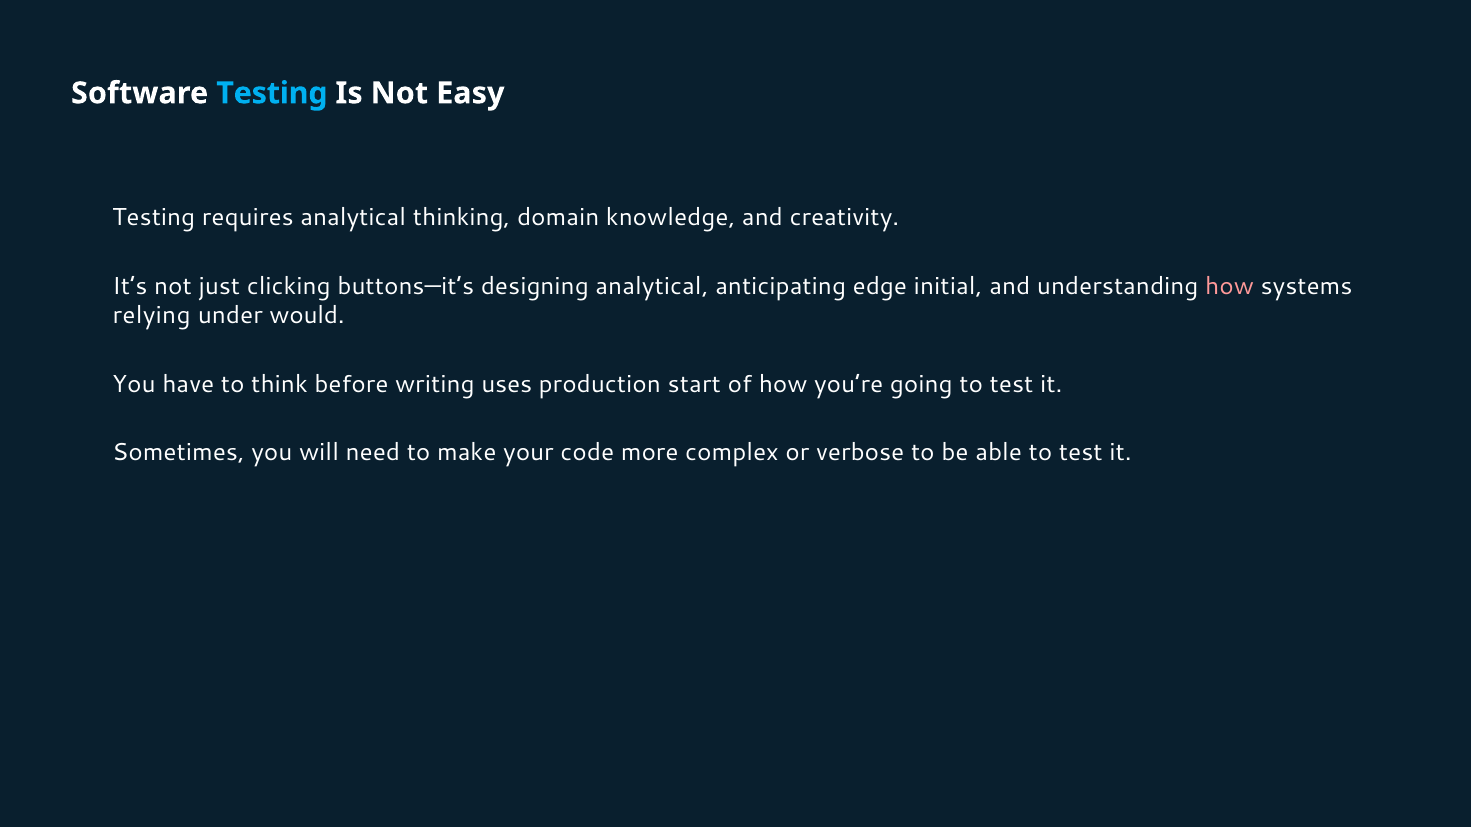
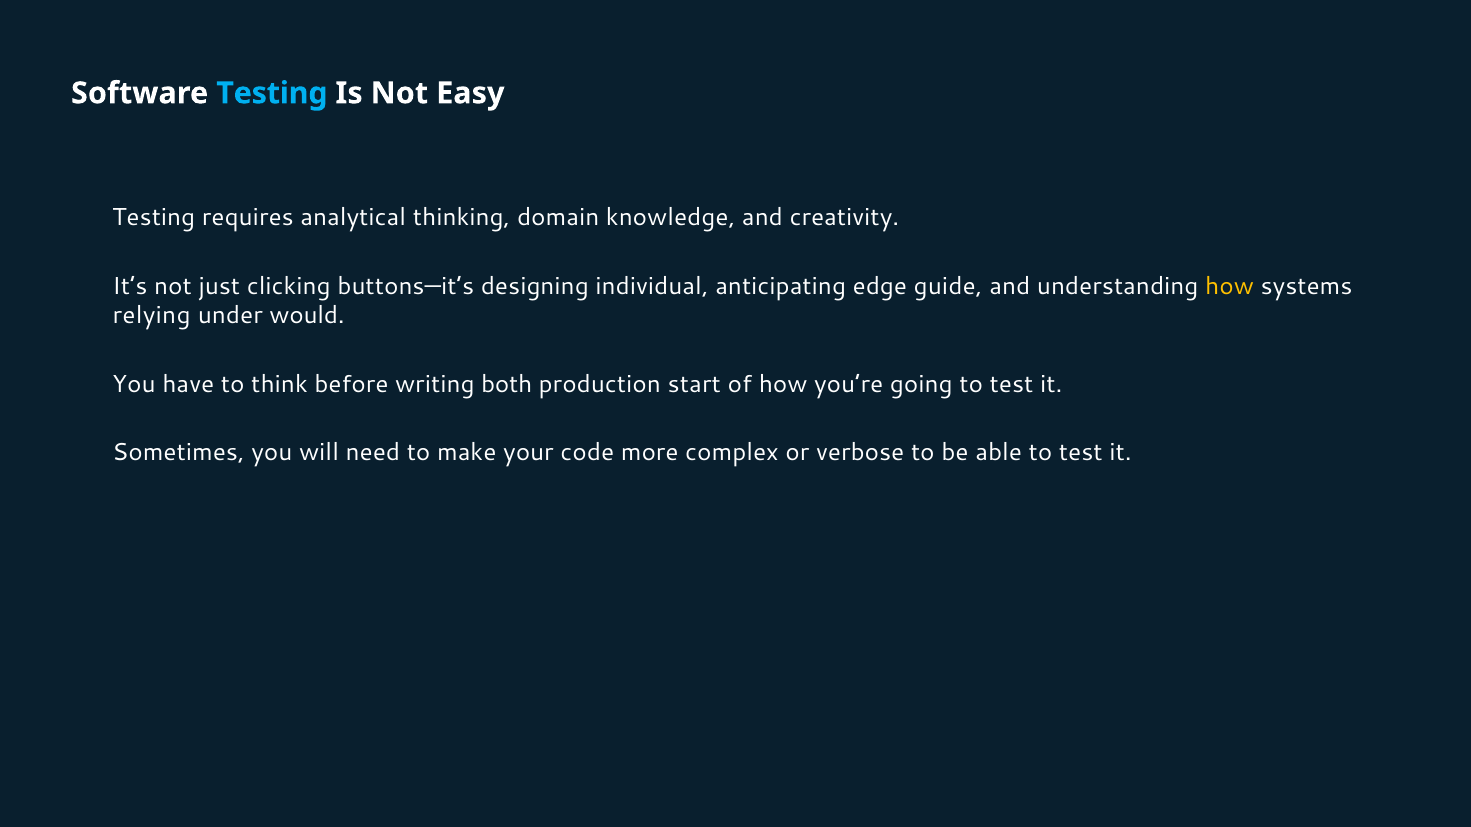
designing analytical: analytical -> individual
initial: initial -> guide
how at (1230, 286) colour: pink -> yellow
uses: uses -> both
